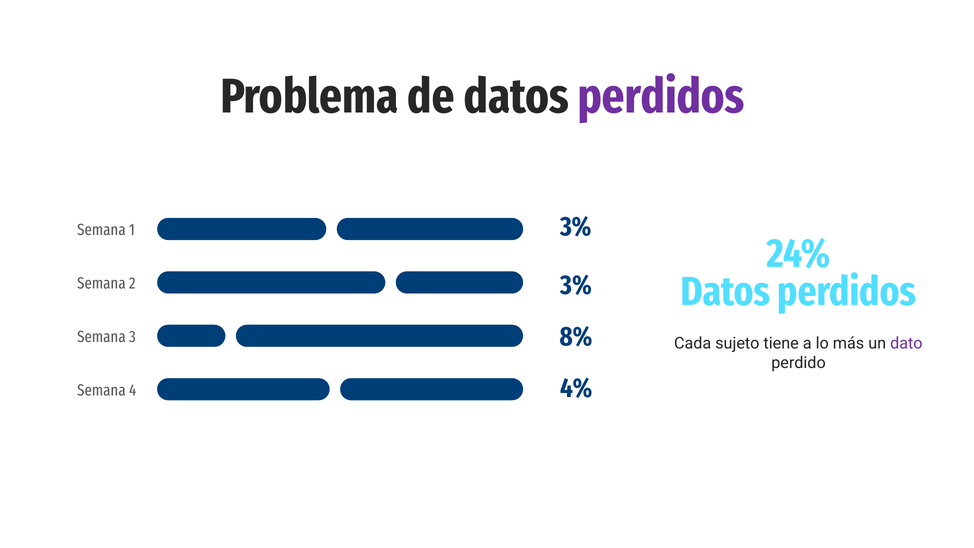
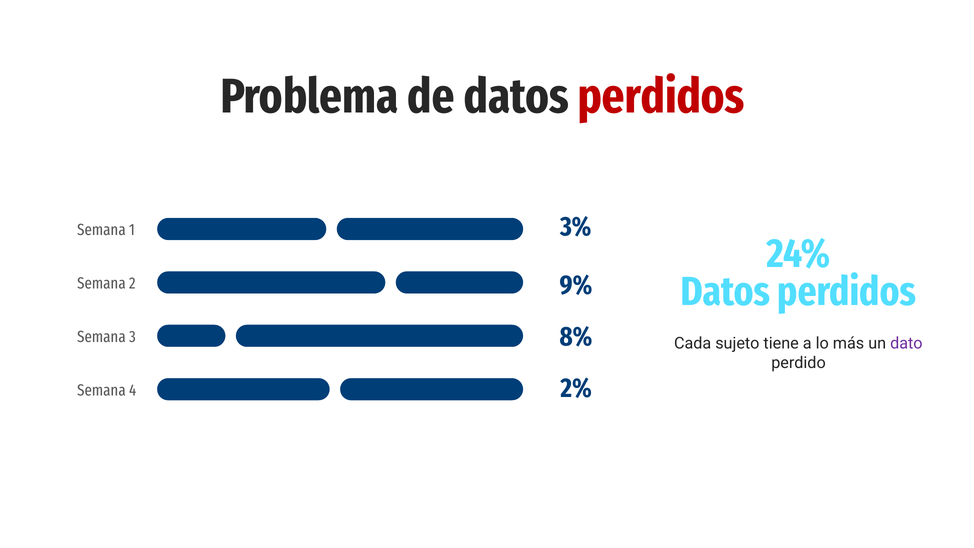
perdidos at (661, 97) colour: purple -> red
3% at (576, 285): 3% -> 9%
4%: 4% -> 2%
